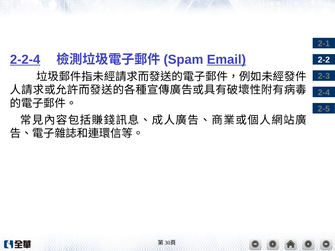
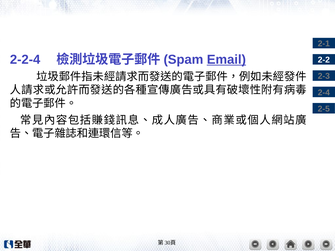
2-2-4 underline: present -> none
